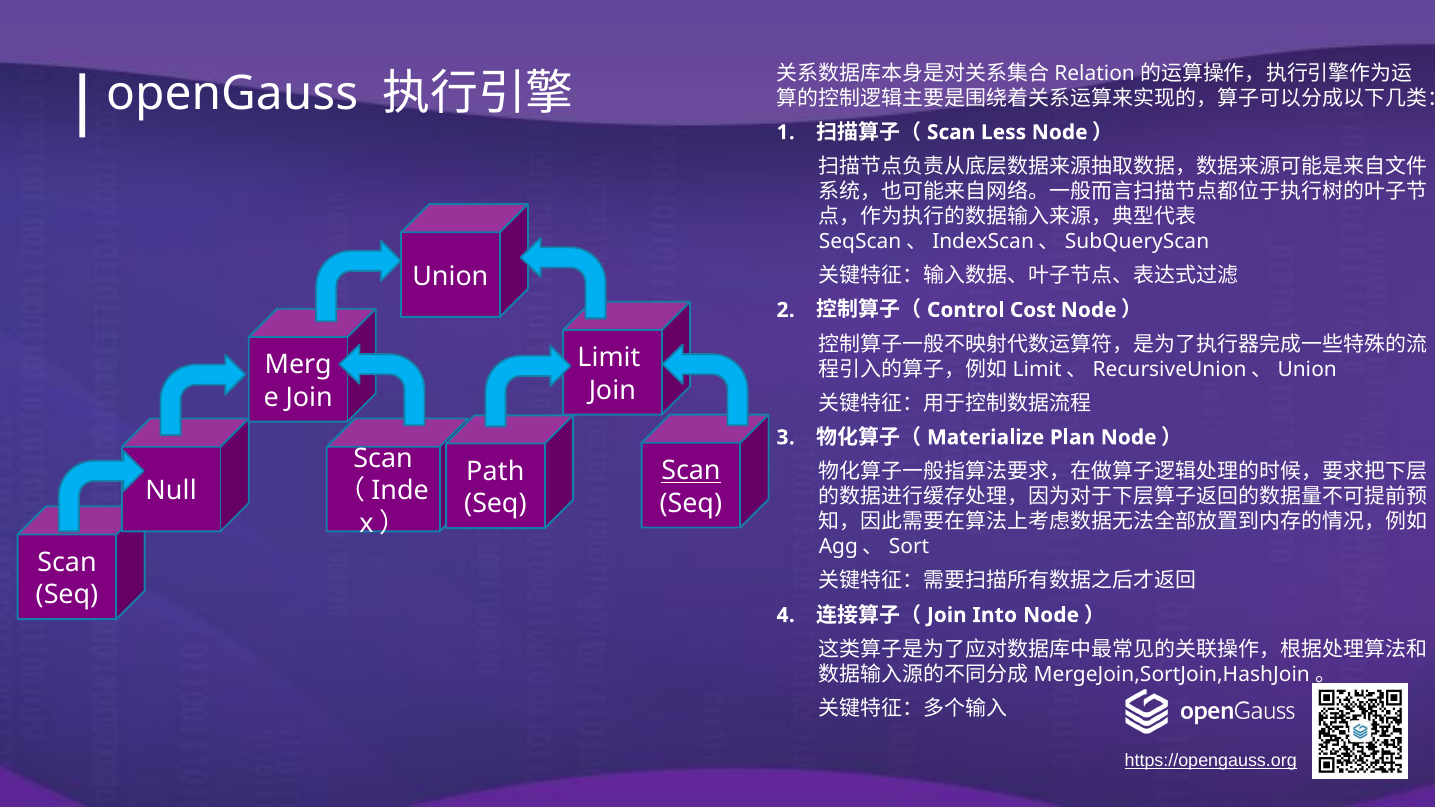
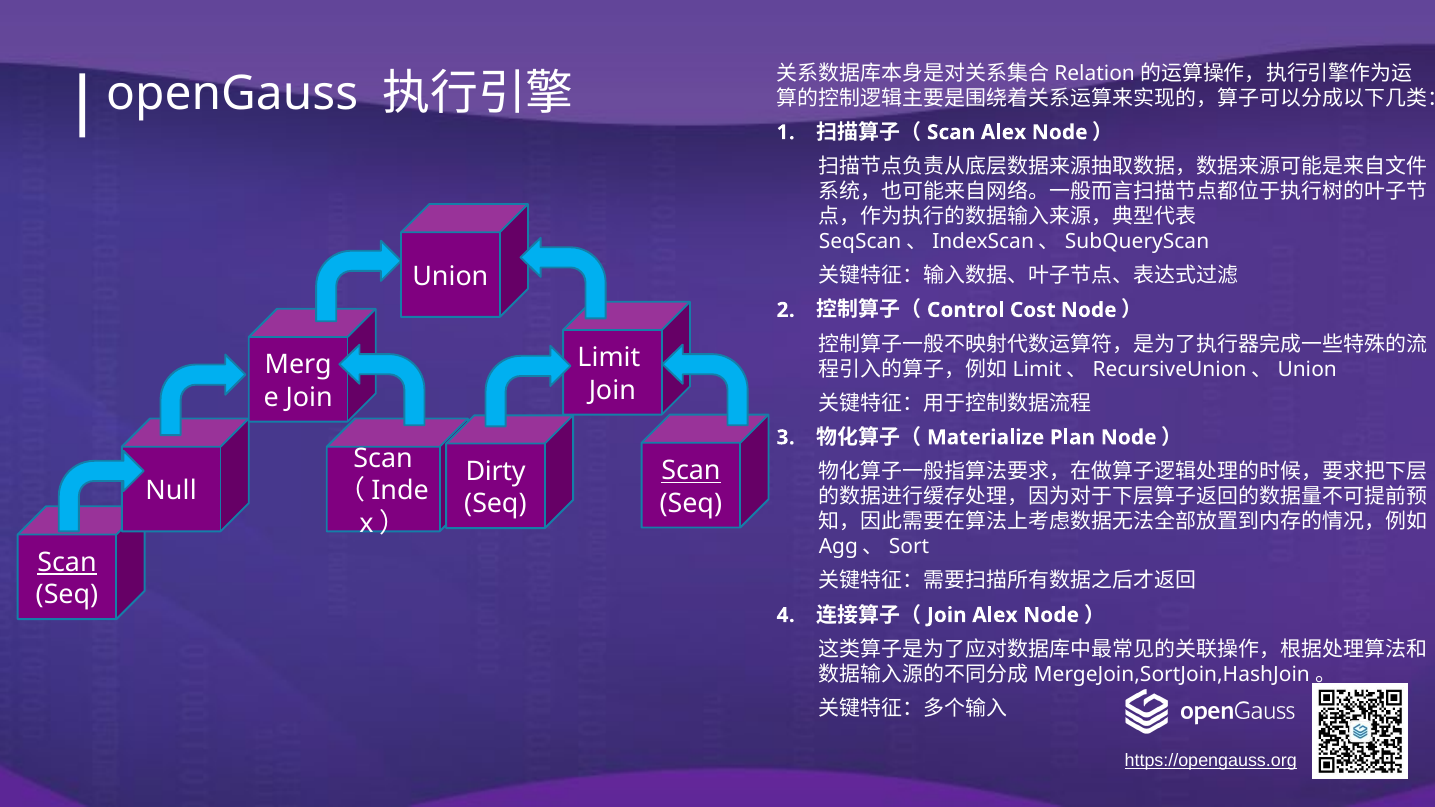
Scan Less: Less -> Alex
Path: Path -> Dirty
Scan at (67, 563) underline: none -> present
Join Into: Into -> Alex
